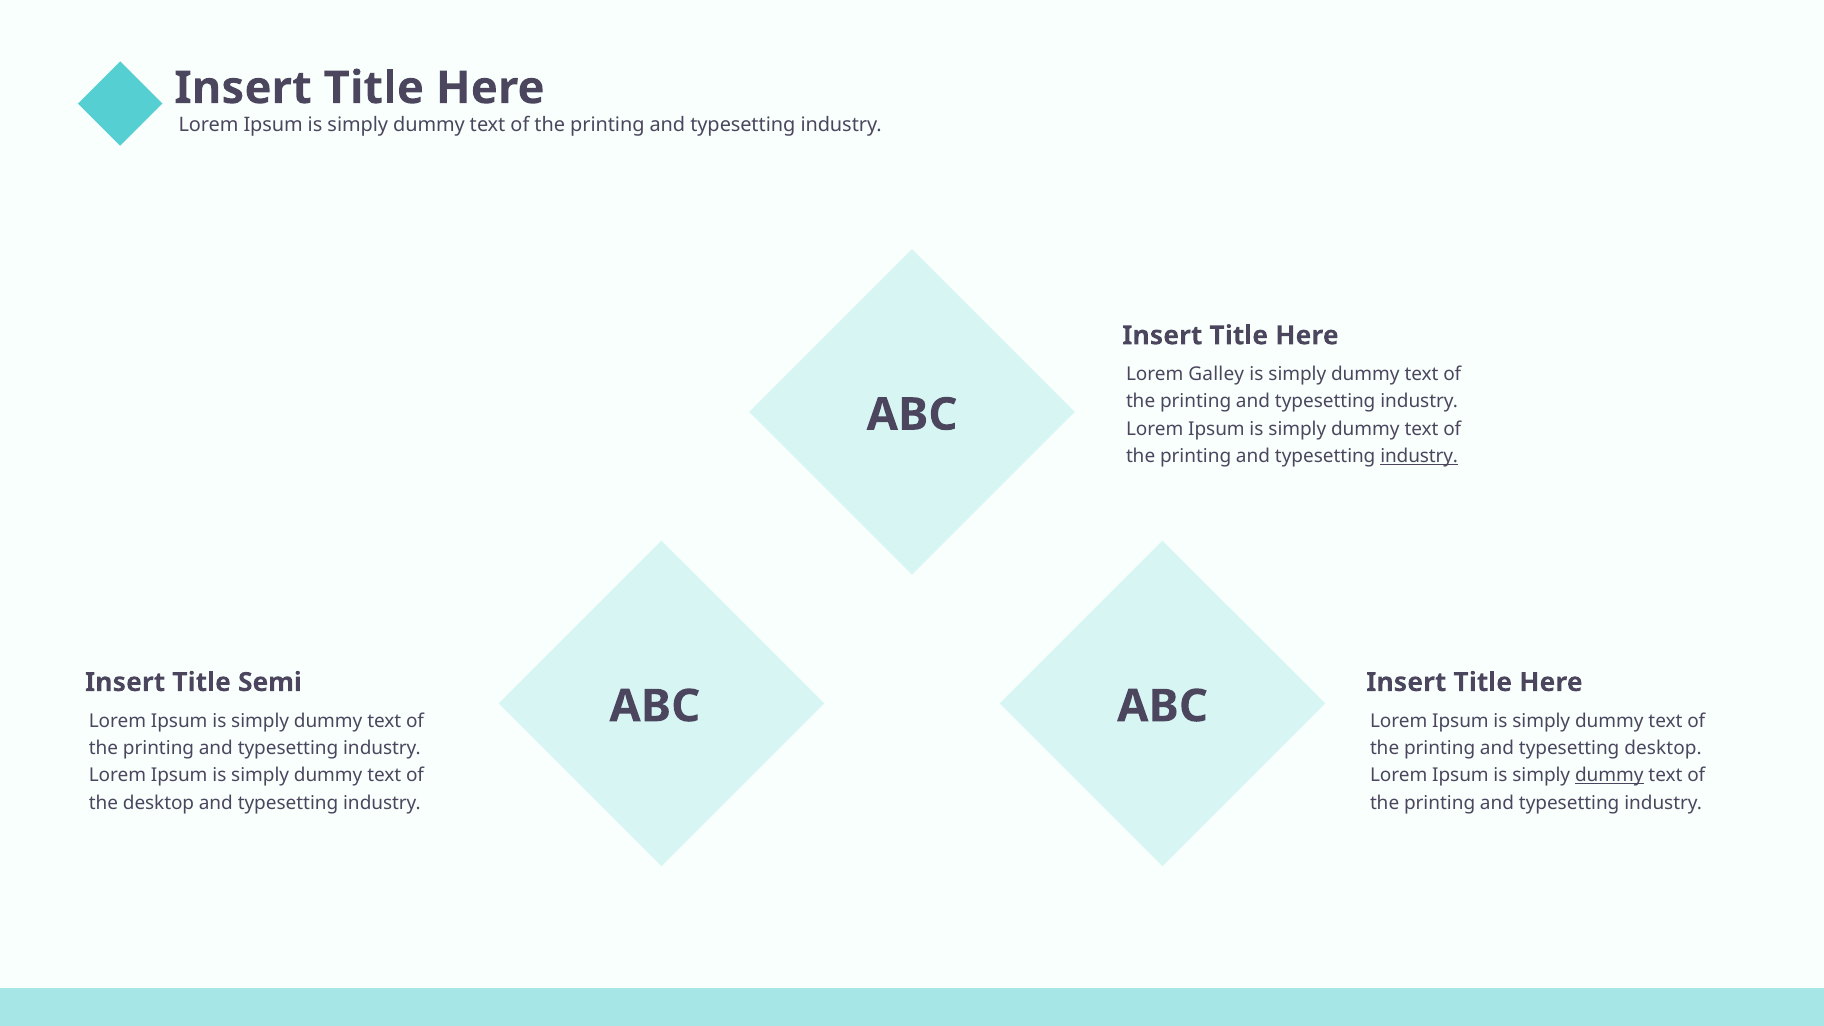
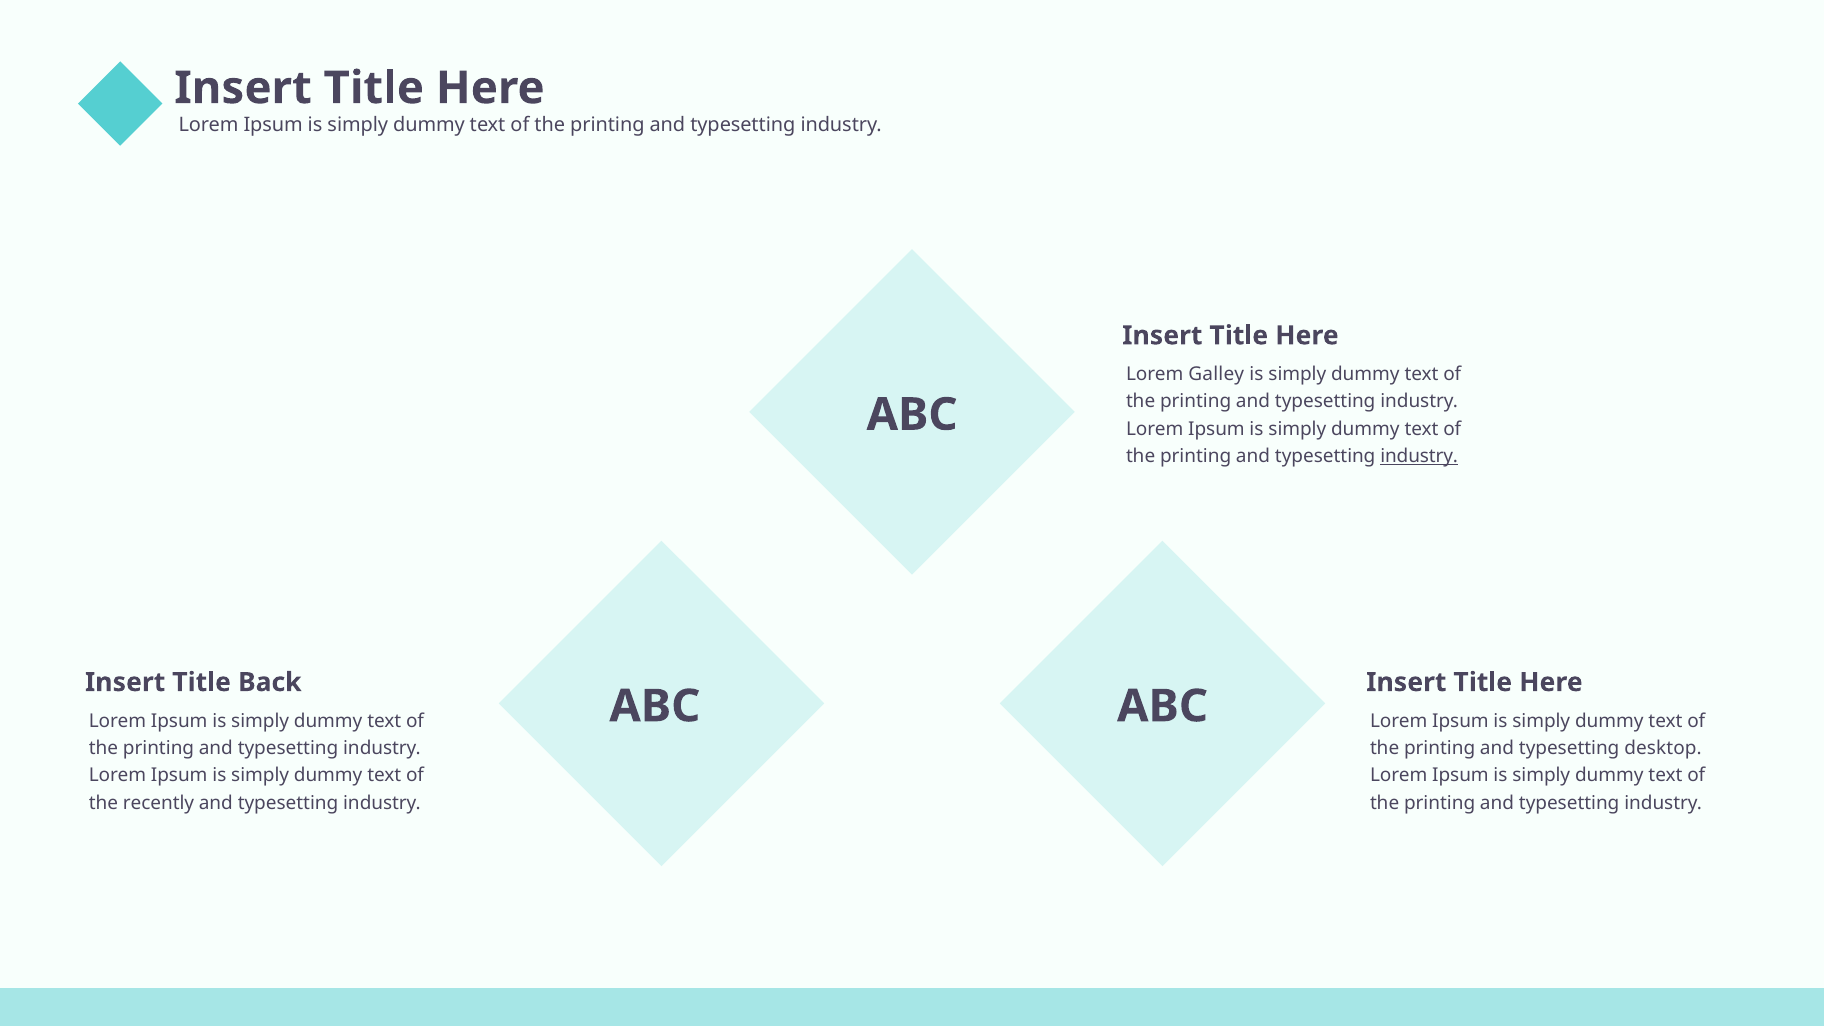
Semi: Semi -> Back
dummy at (1609, 775) underline: present -> none
the desktop: desktop -> recently
